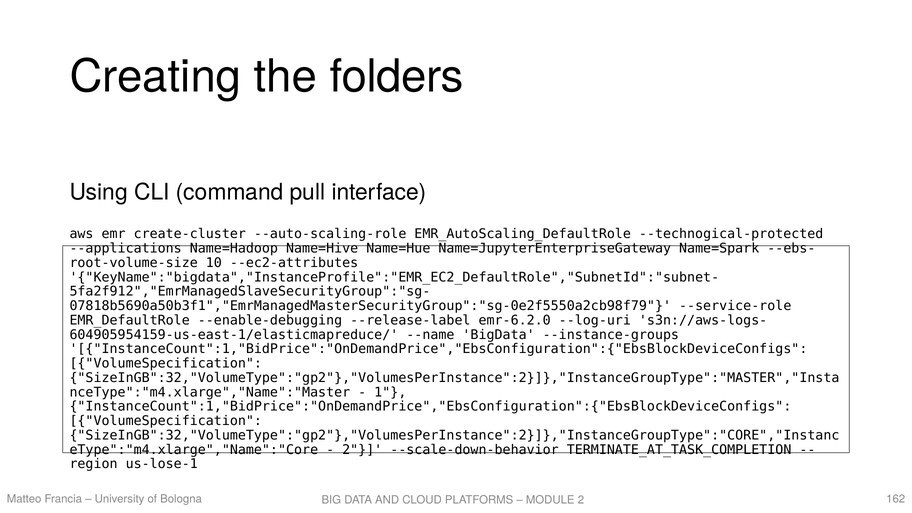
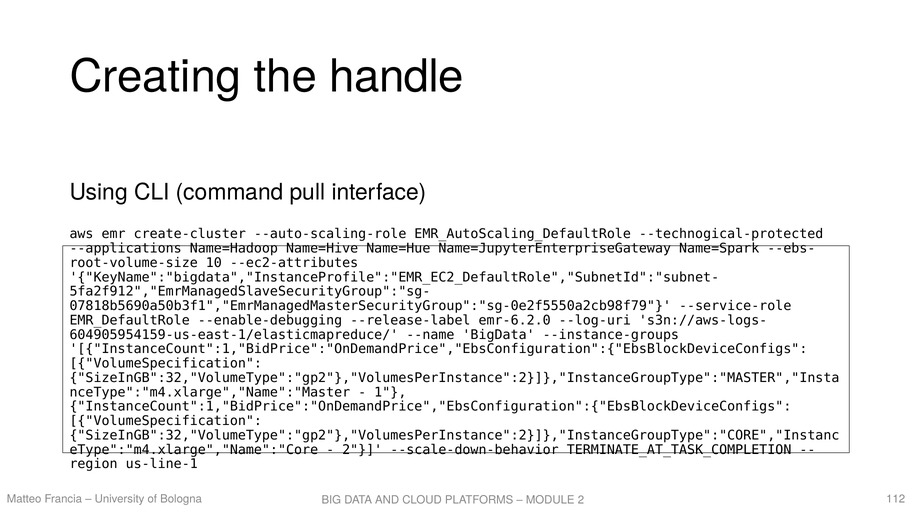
folders: folders -> handle
us-lose-1: us-lose-1 -> us-line-1
162: 162 -> 112
